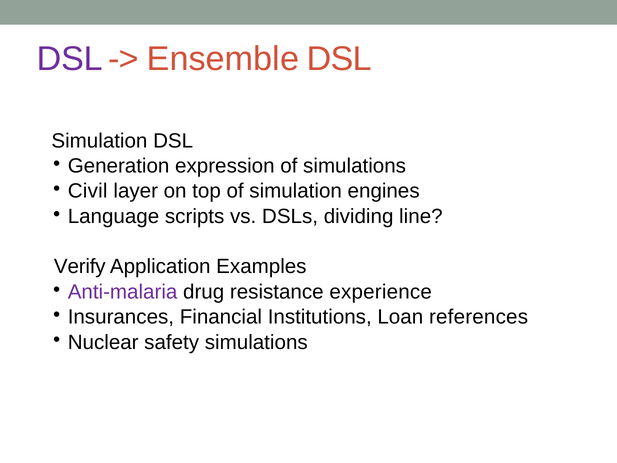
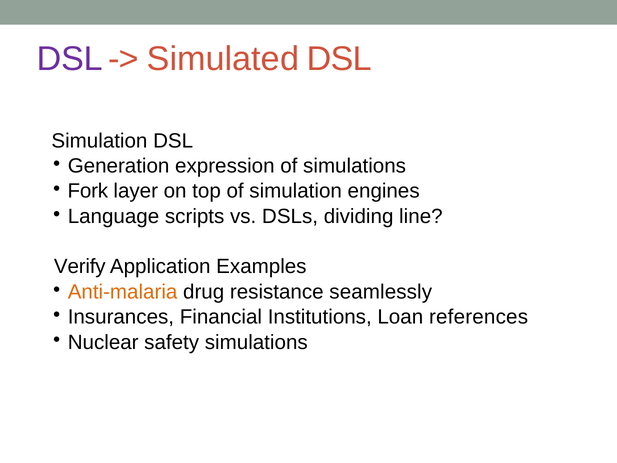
Ensemble: Ensemble -> Simulated
Civil: Civil -> Fork
Anti-malaria colour: purple -> orange
experience: experience -> seamlessly
